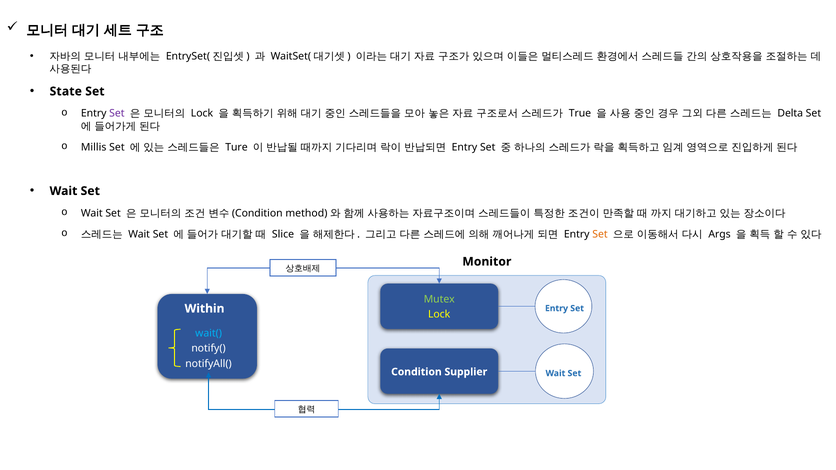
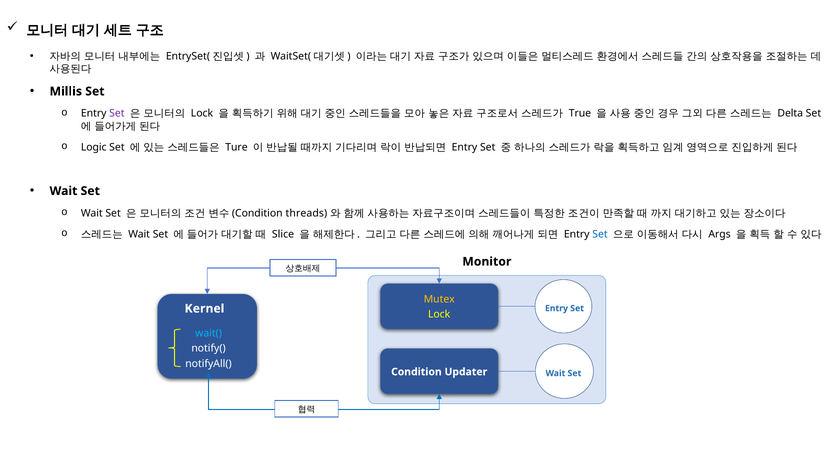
State: State -> Millis
Millis: Millis -> Logic
method: method -> threads
Set at (600, 234) colour: orange -> blue
Mutex colour: light green -> yellow
Within: Within -> Kernel
Supplier: Supplier -> Updater
